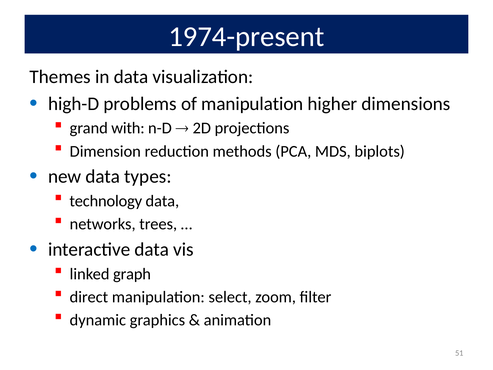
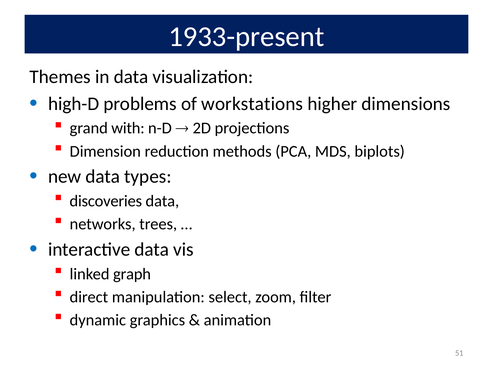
1974-present: 1974-present -> 1933-present
of manipulation: manipulation -> workstations
technology: technology -> discoveries
